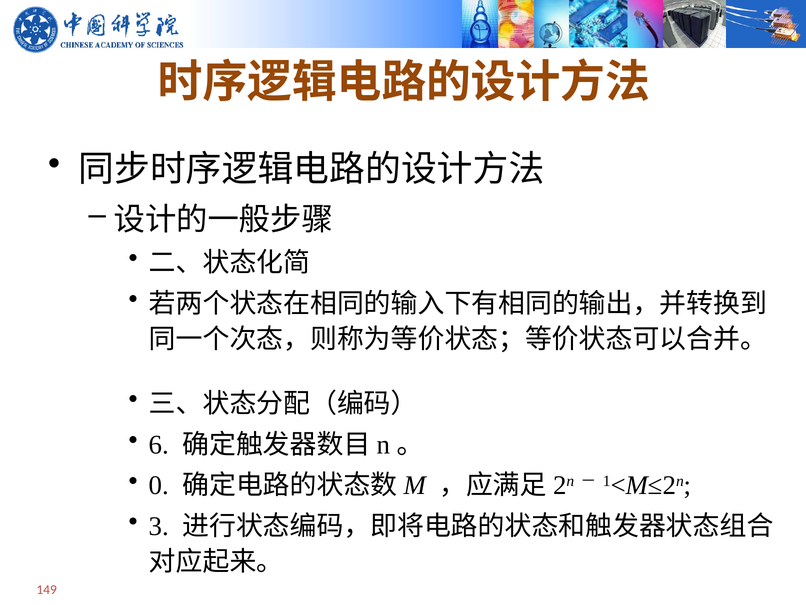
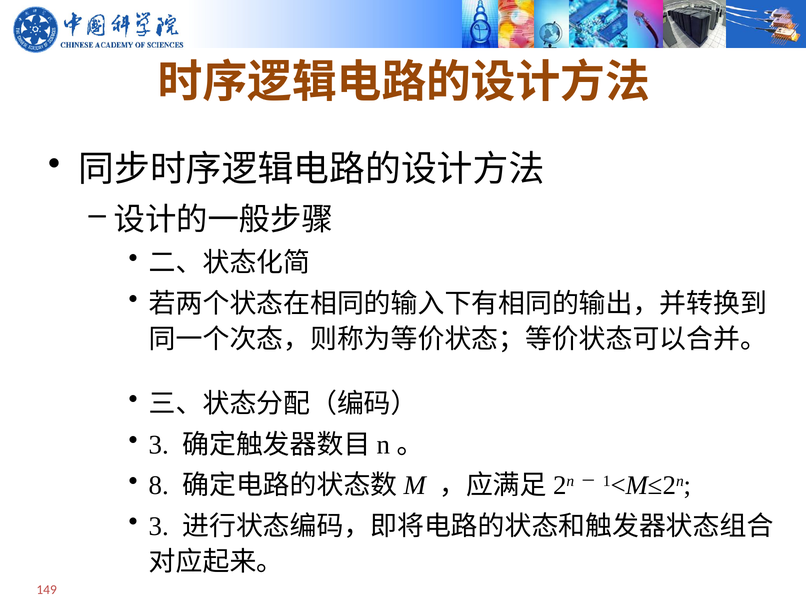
6 at (159, 444): 6 -> 3
0: 0 -> 8
